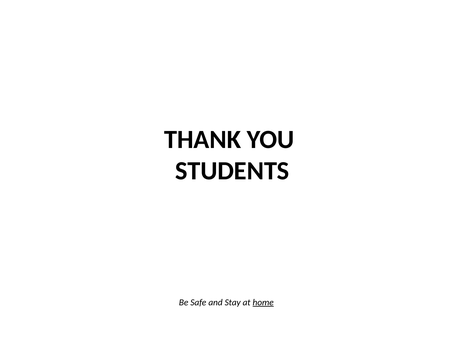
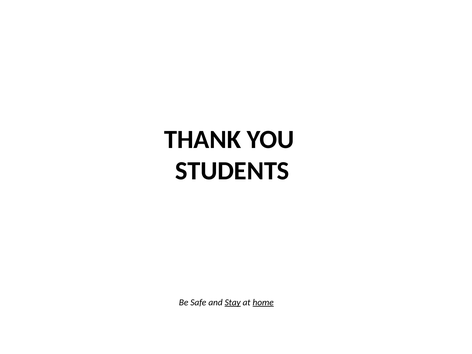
Stay underline: none -> present
